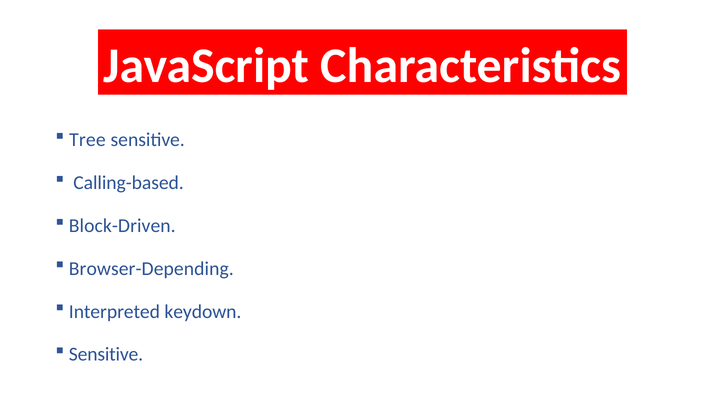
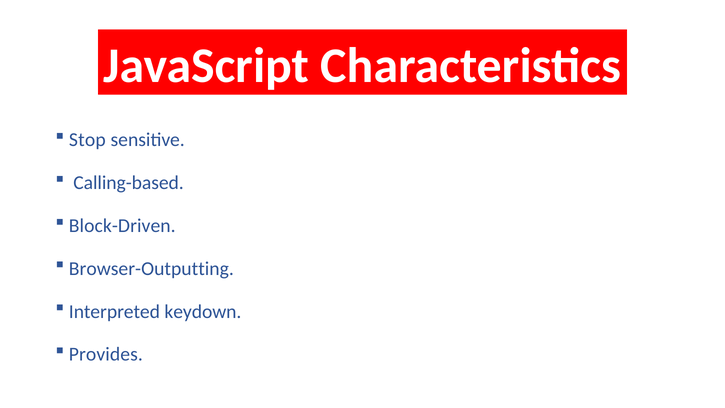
Tree: Tree -> Stop
Browser-Depending: Browser-Depending -> Browser-Outputting
Sensitive at (106, 354): Sensitive -> Provides
